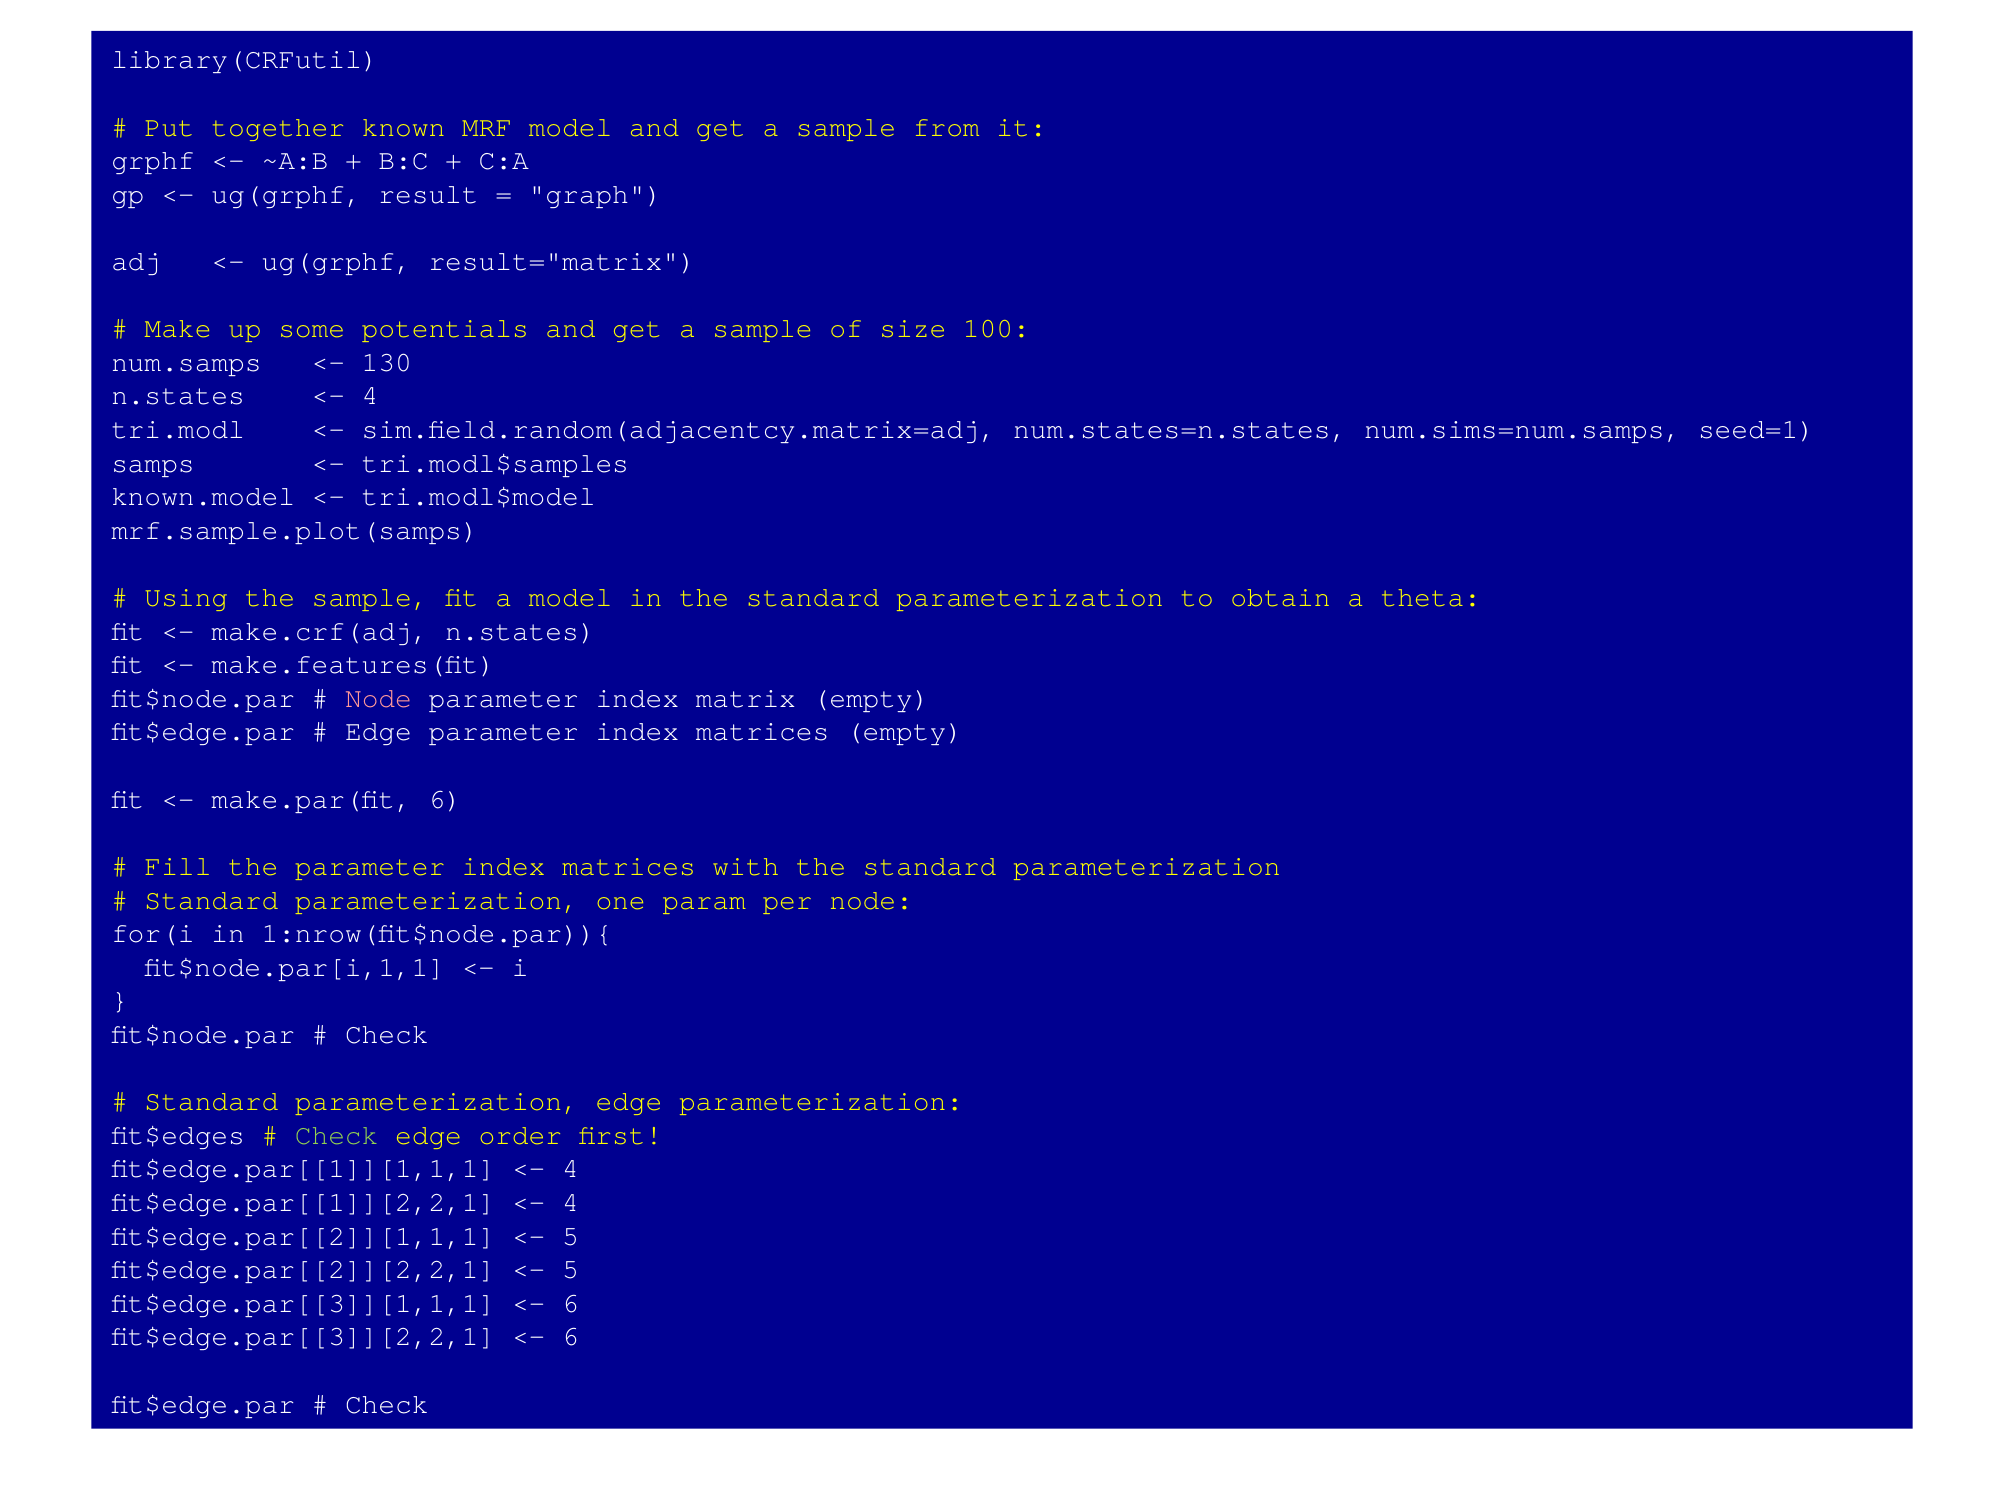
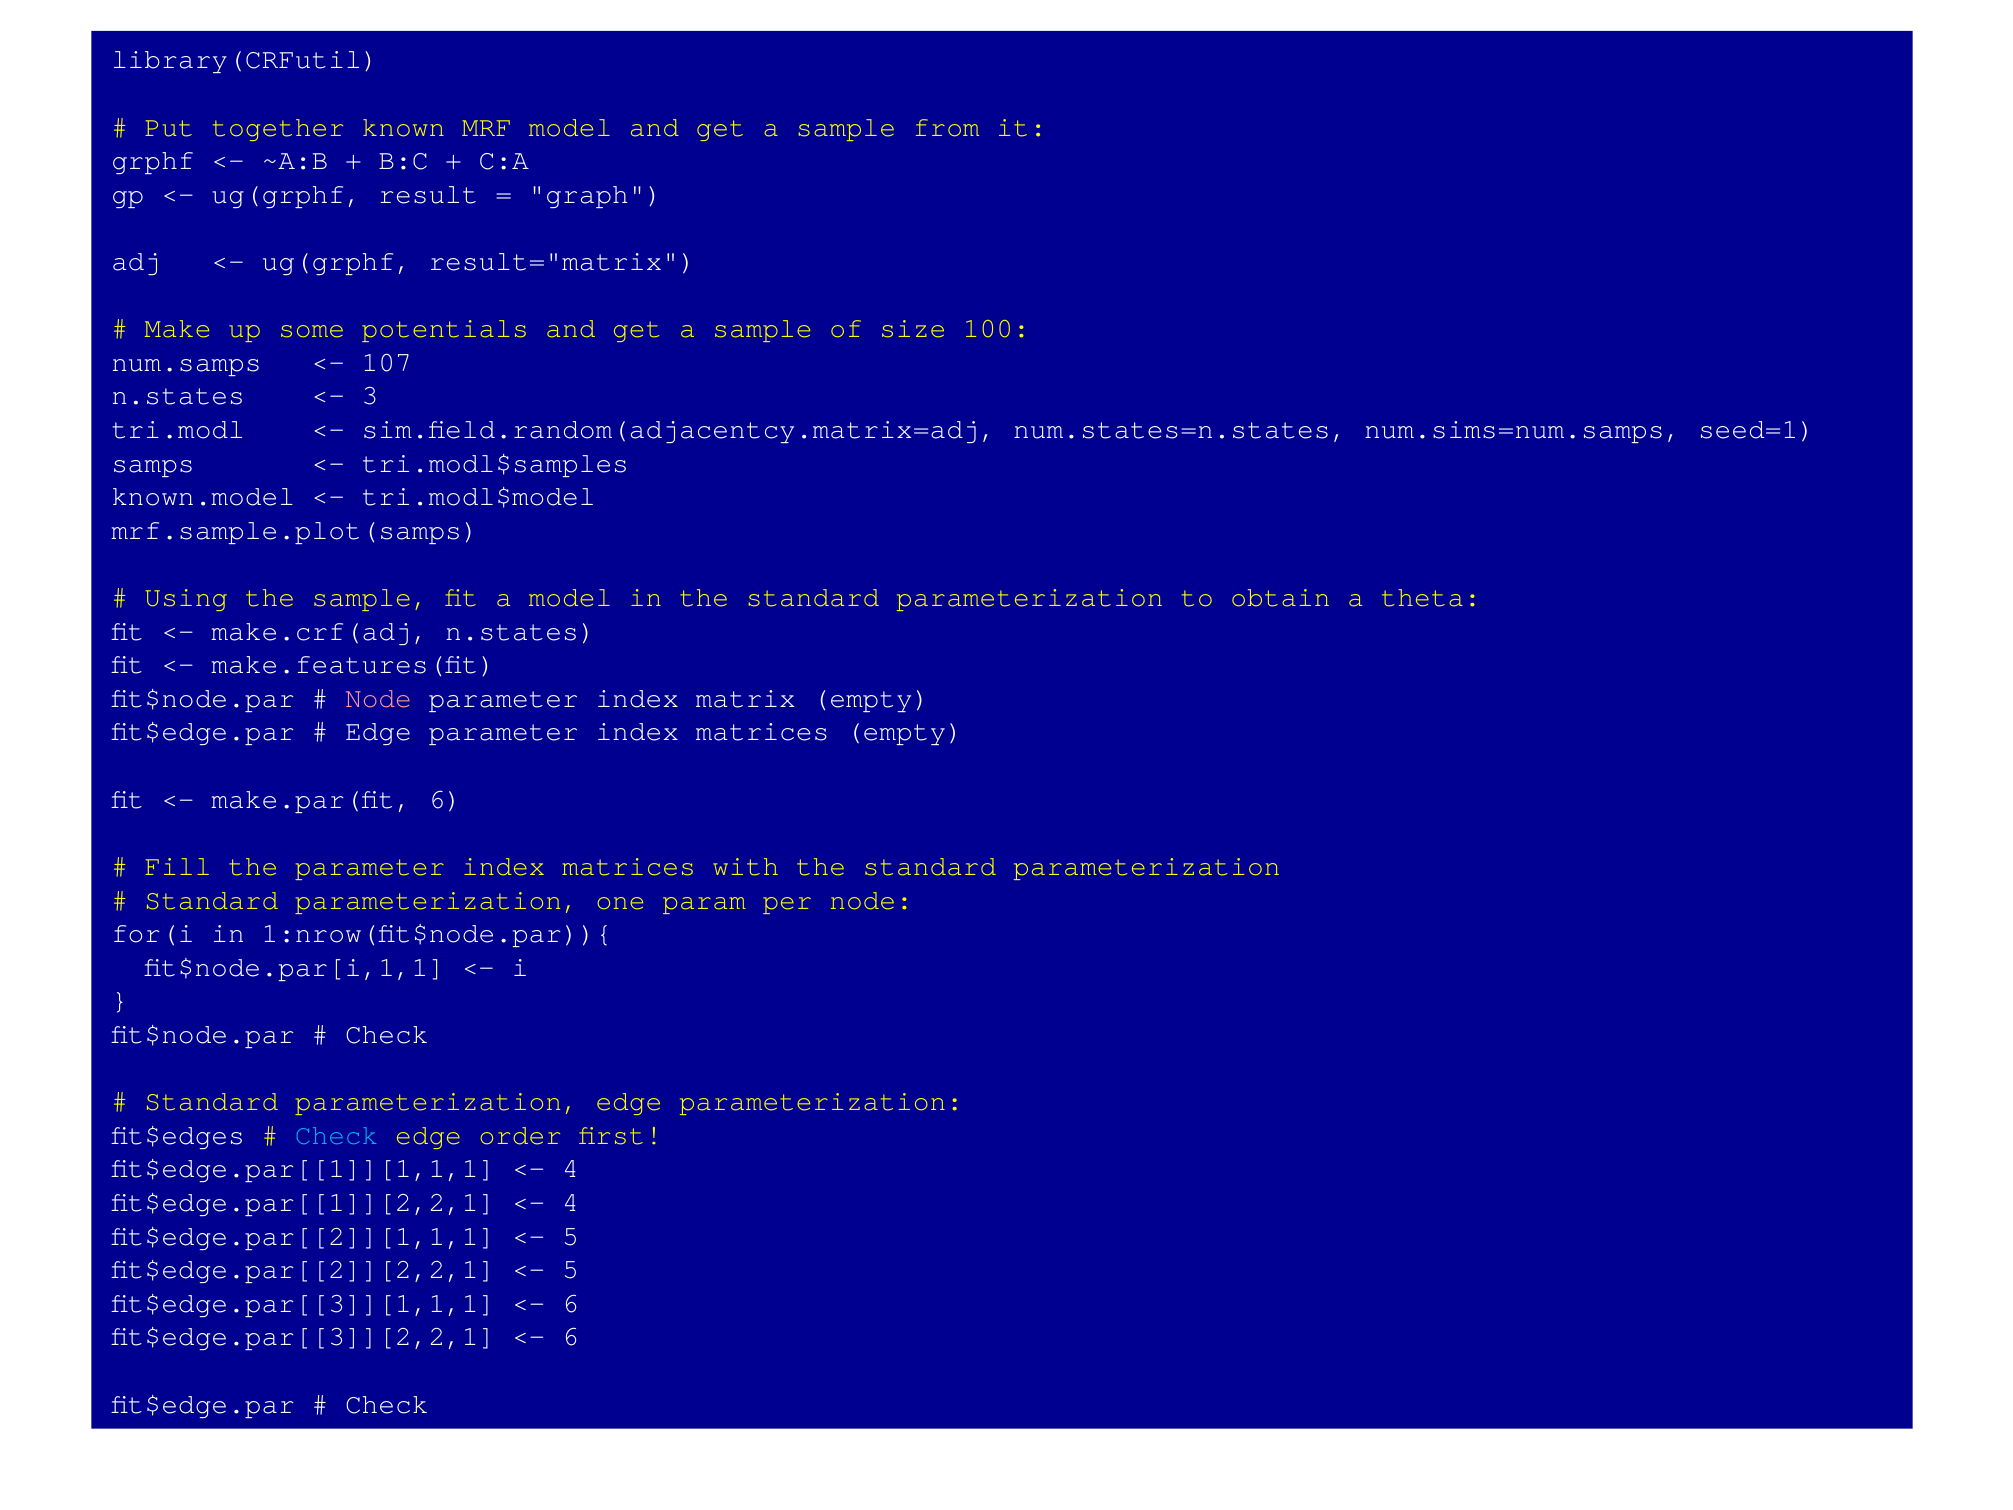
130: 130 -> 107
4 at (370, 396): 4 -> 3
Check at (337, 1135) colour: light green -> light blue
